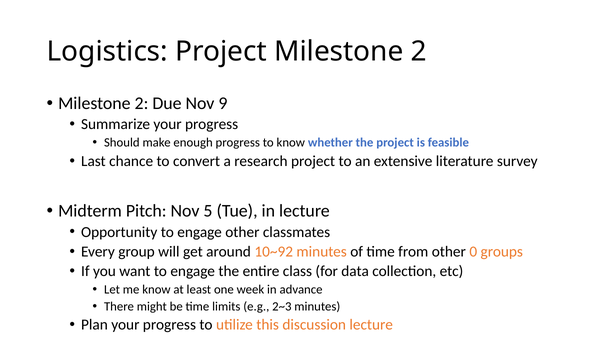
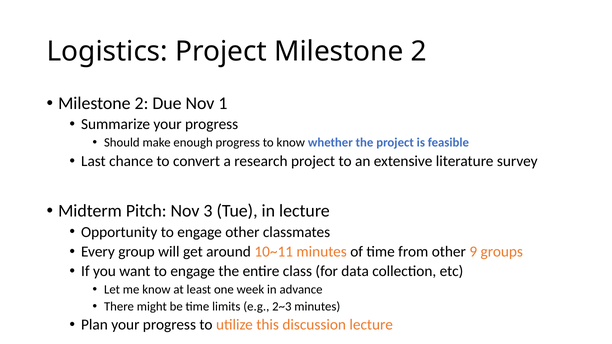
9: 9 -> 1
5: 5 -> 3
10~92: 10~92 -> 10~11
0: 0 -> 9
